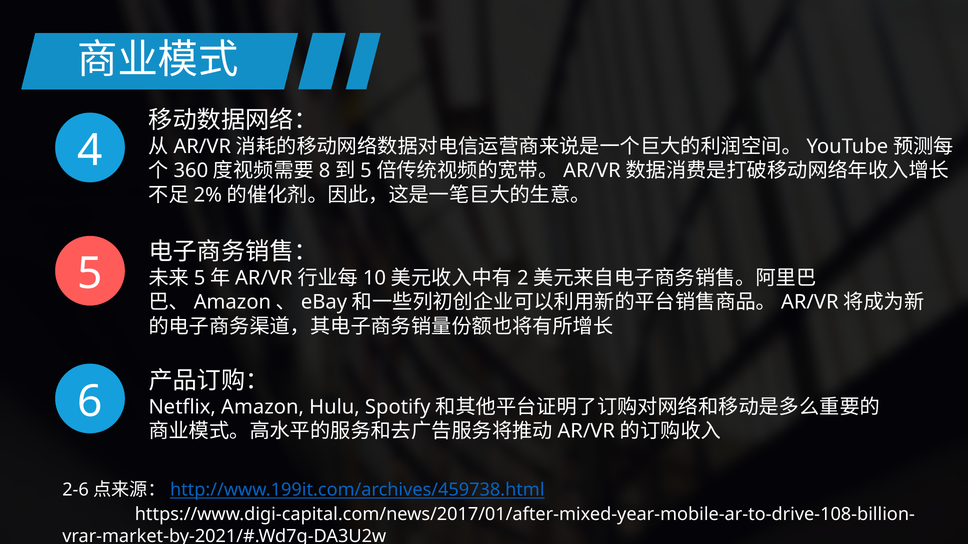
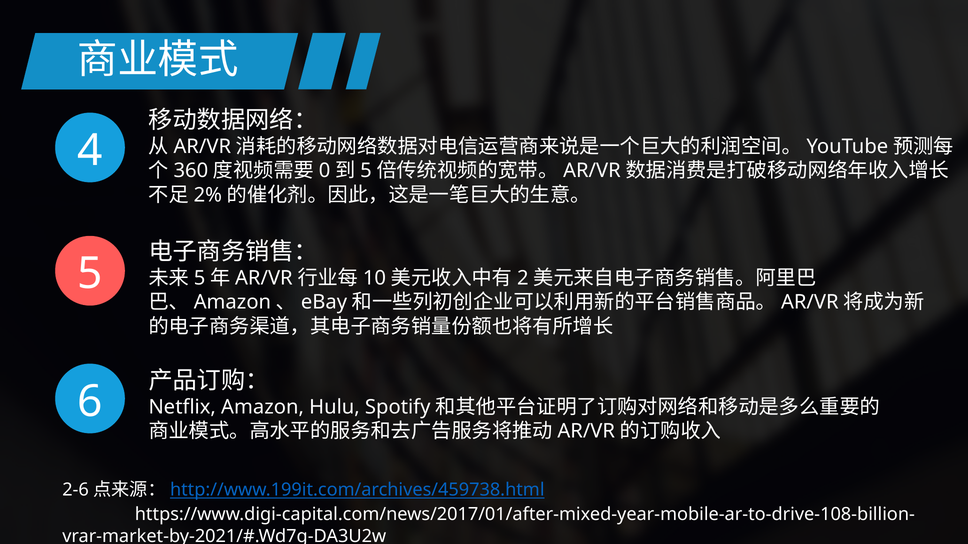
8: 8 -> 0
